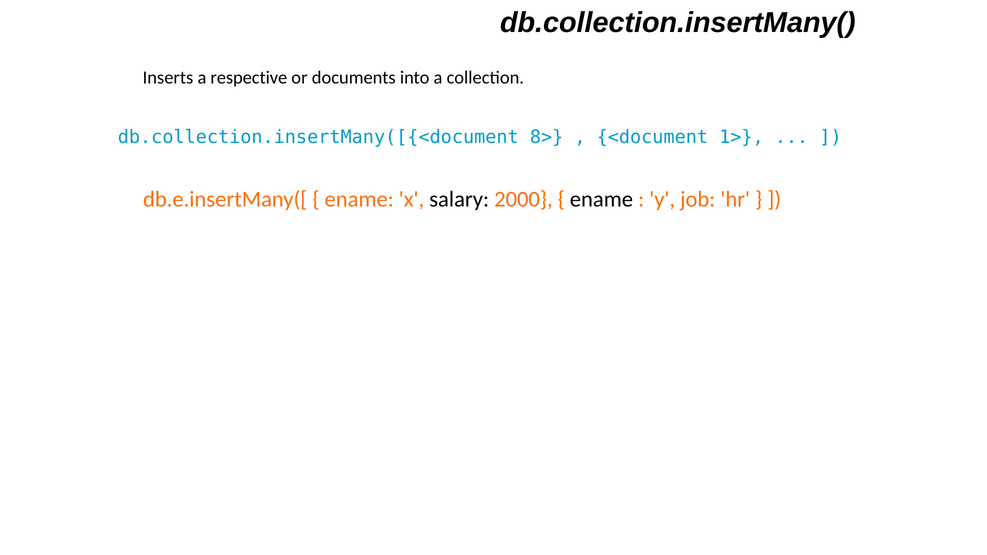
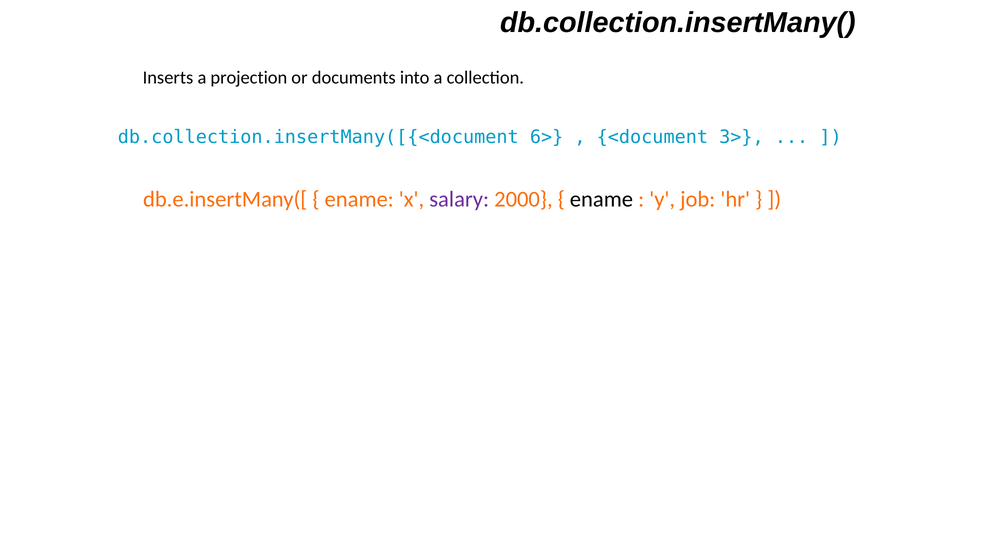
respective: respective -> projection
8>: 8> -> 6>
1>: 1> -> 3>
salary colour: black -> purple
